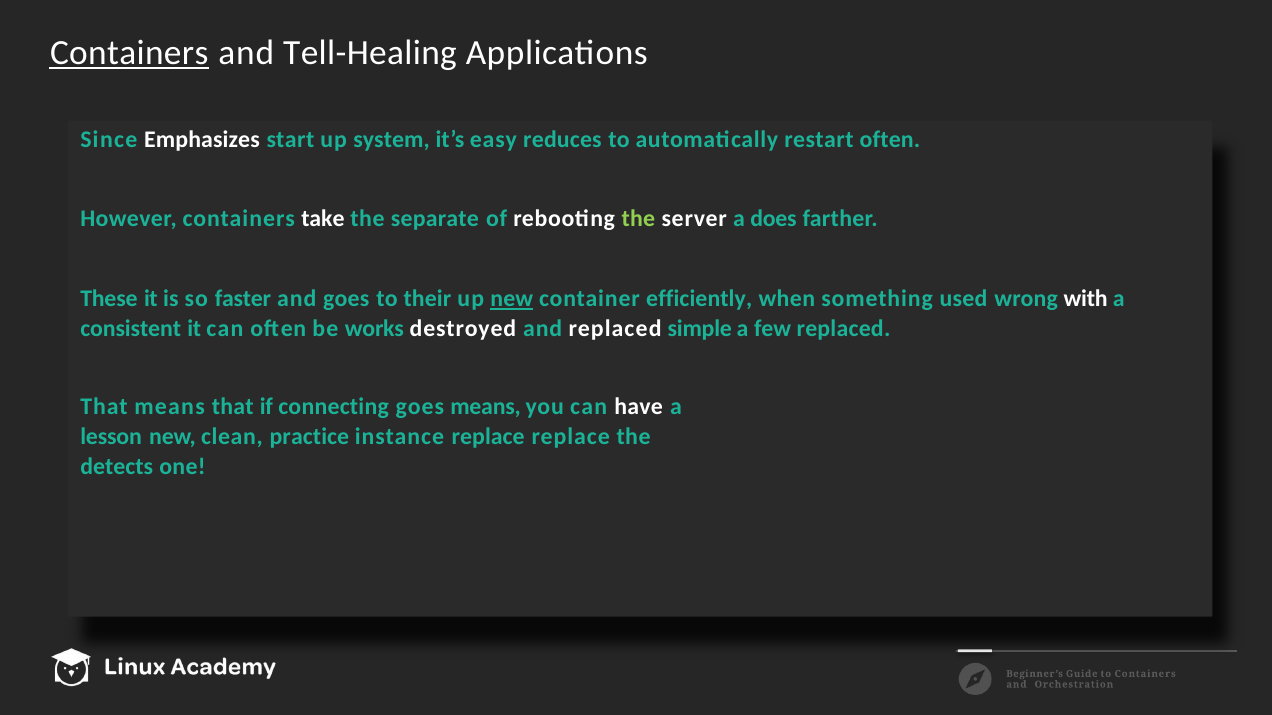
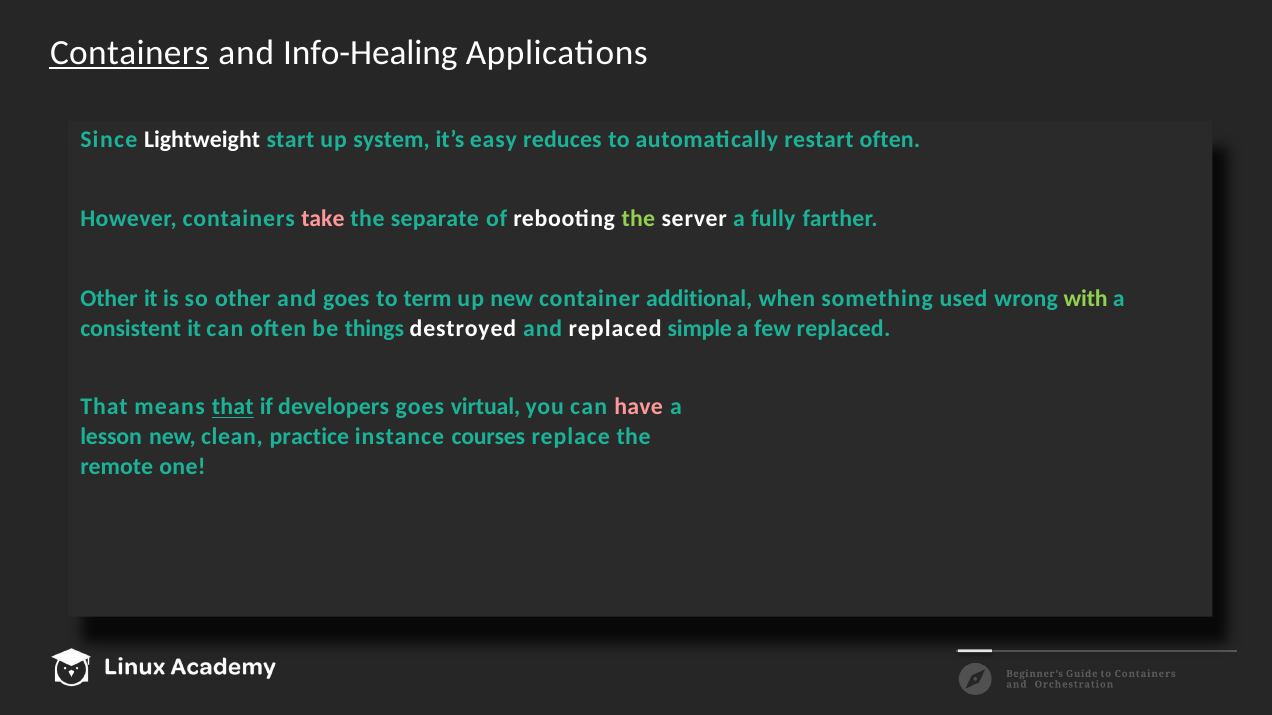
Tell-Healing: Tell-Healing -> Info-Healing
Emphasizes: Emphasizes -> Lightweight
take colour: white -> pink
does: does -> fully
These at (109, 299): These -> Other
so faster: faster -> other
their: their -> term
new at (512, 299) underline: present -> none
efficiently: efficiently -> additional
with colour: white -> light green
works: works -> things
that at (233, 407) underline: none -> present
connecting: connecting -> developers
goes means: means -> virtual
have colour: white -> pink
instance replace: replace -> courses
detects: detects -> remote
